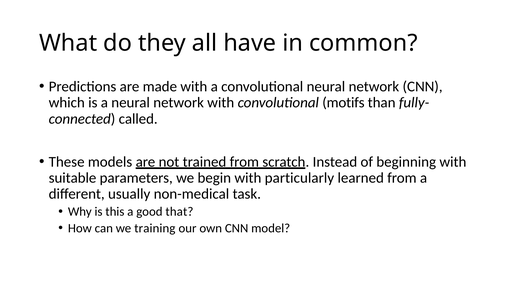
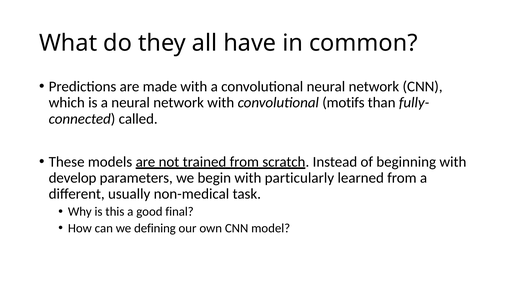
suitable: suitable -> develop
that: that -> final
training: training -> defining
